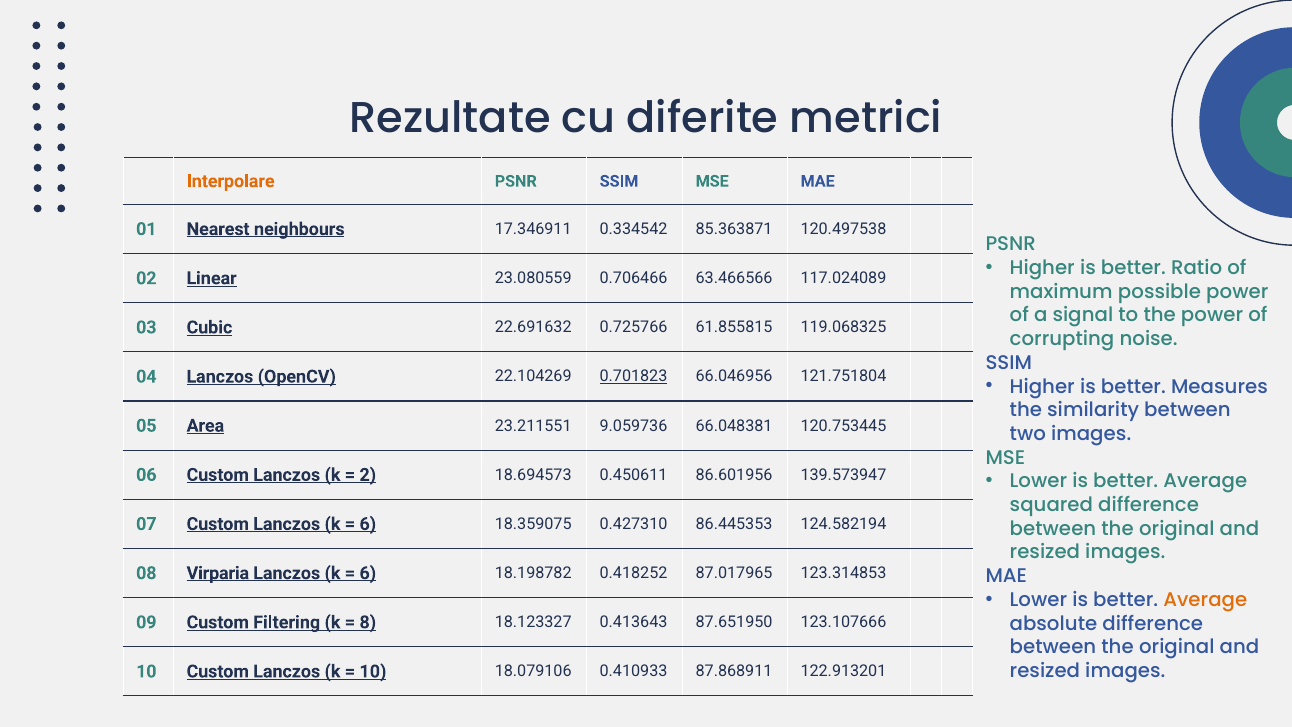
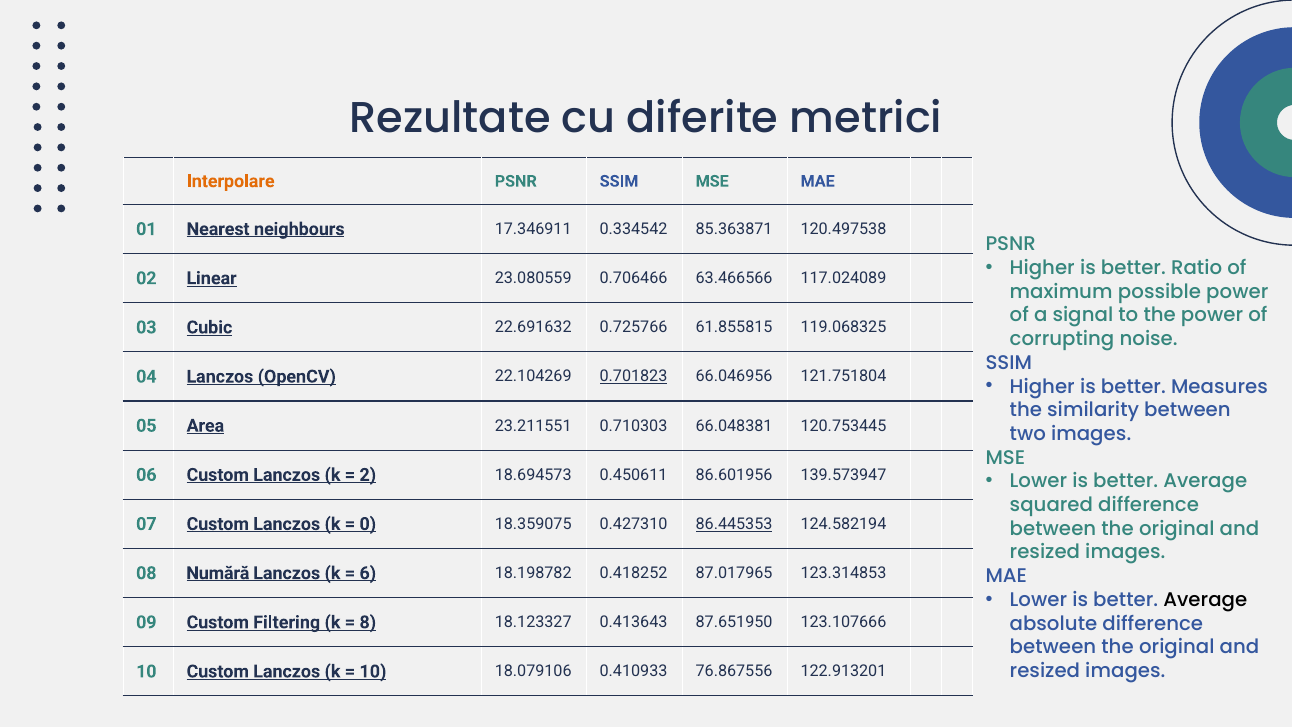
9.059736: 9.059736 -> 0.710303
6 at (368, 524): 6 -> 0
86.445353 underline: none -> present
Virparia: Virparia -> Numără
Average at (1205, 600) colour: orange -> black
87.868911: 87.868911 -> 76.867556
